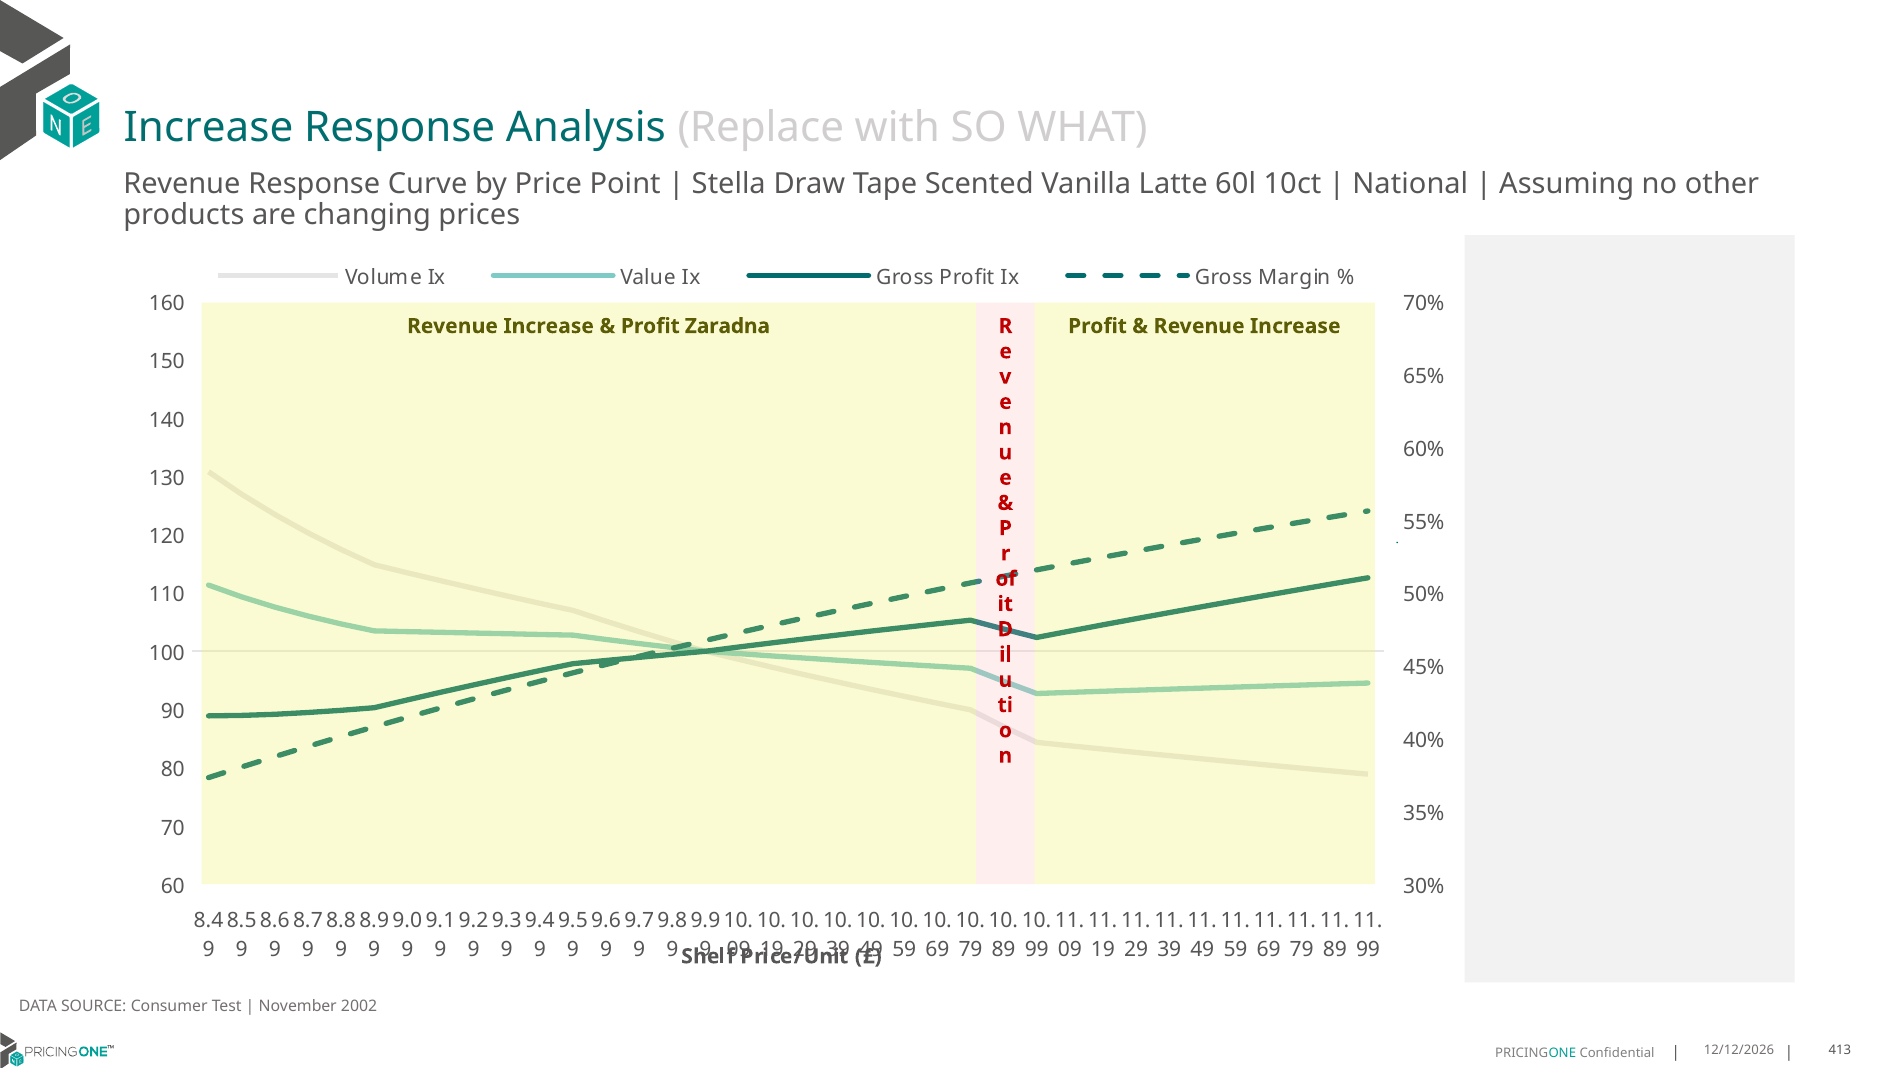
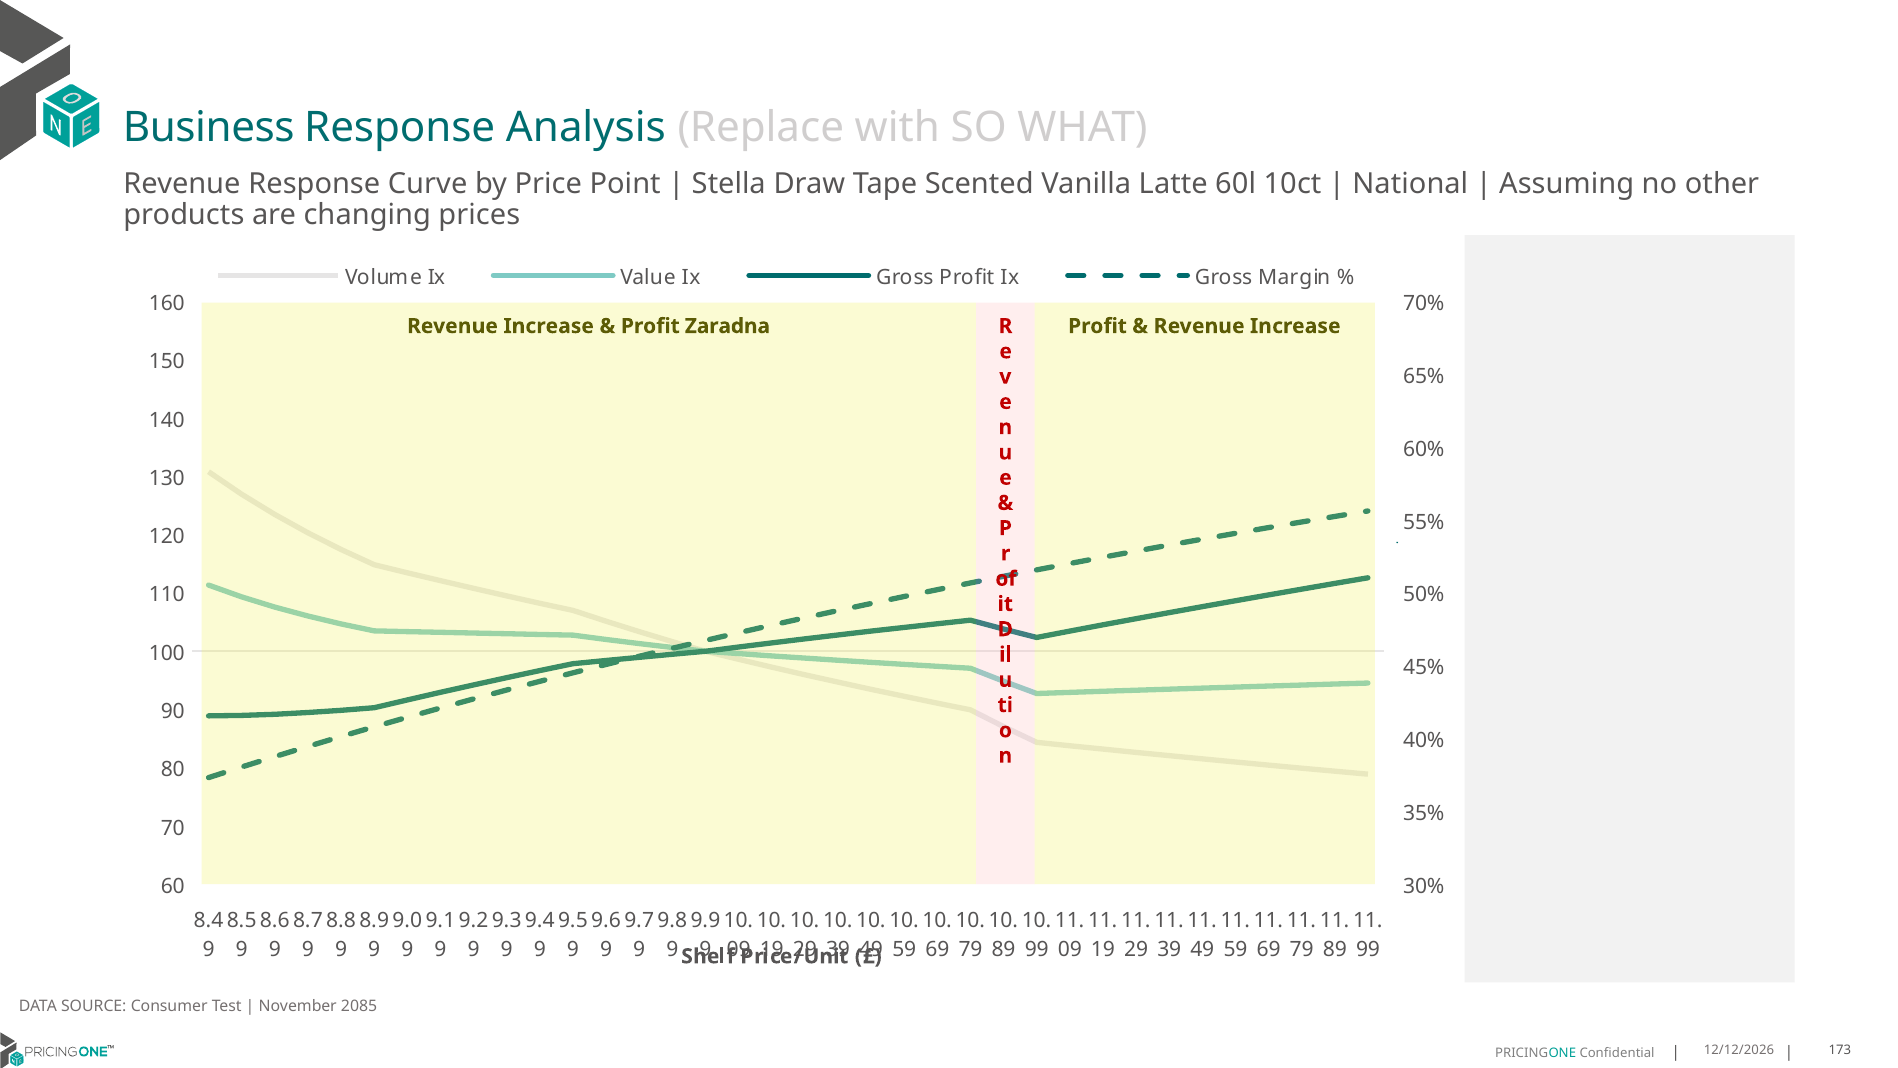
Increase at (208, 128): Increase -> Business
2002: 2002 -> 2085
413: 413 -> 173
